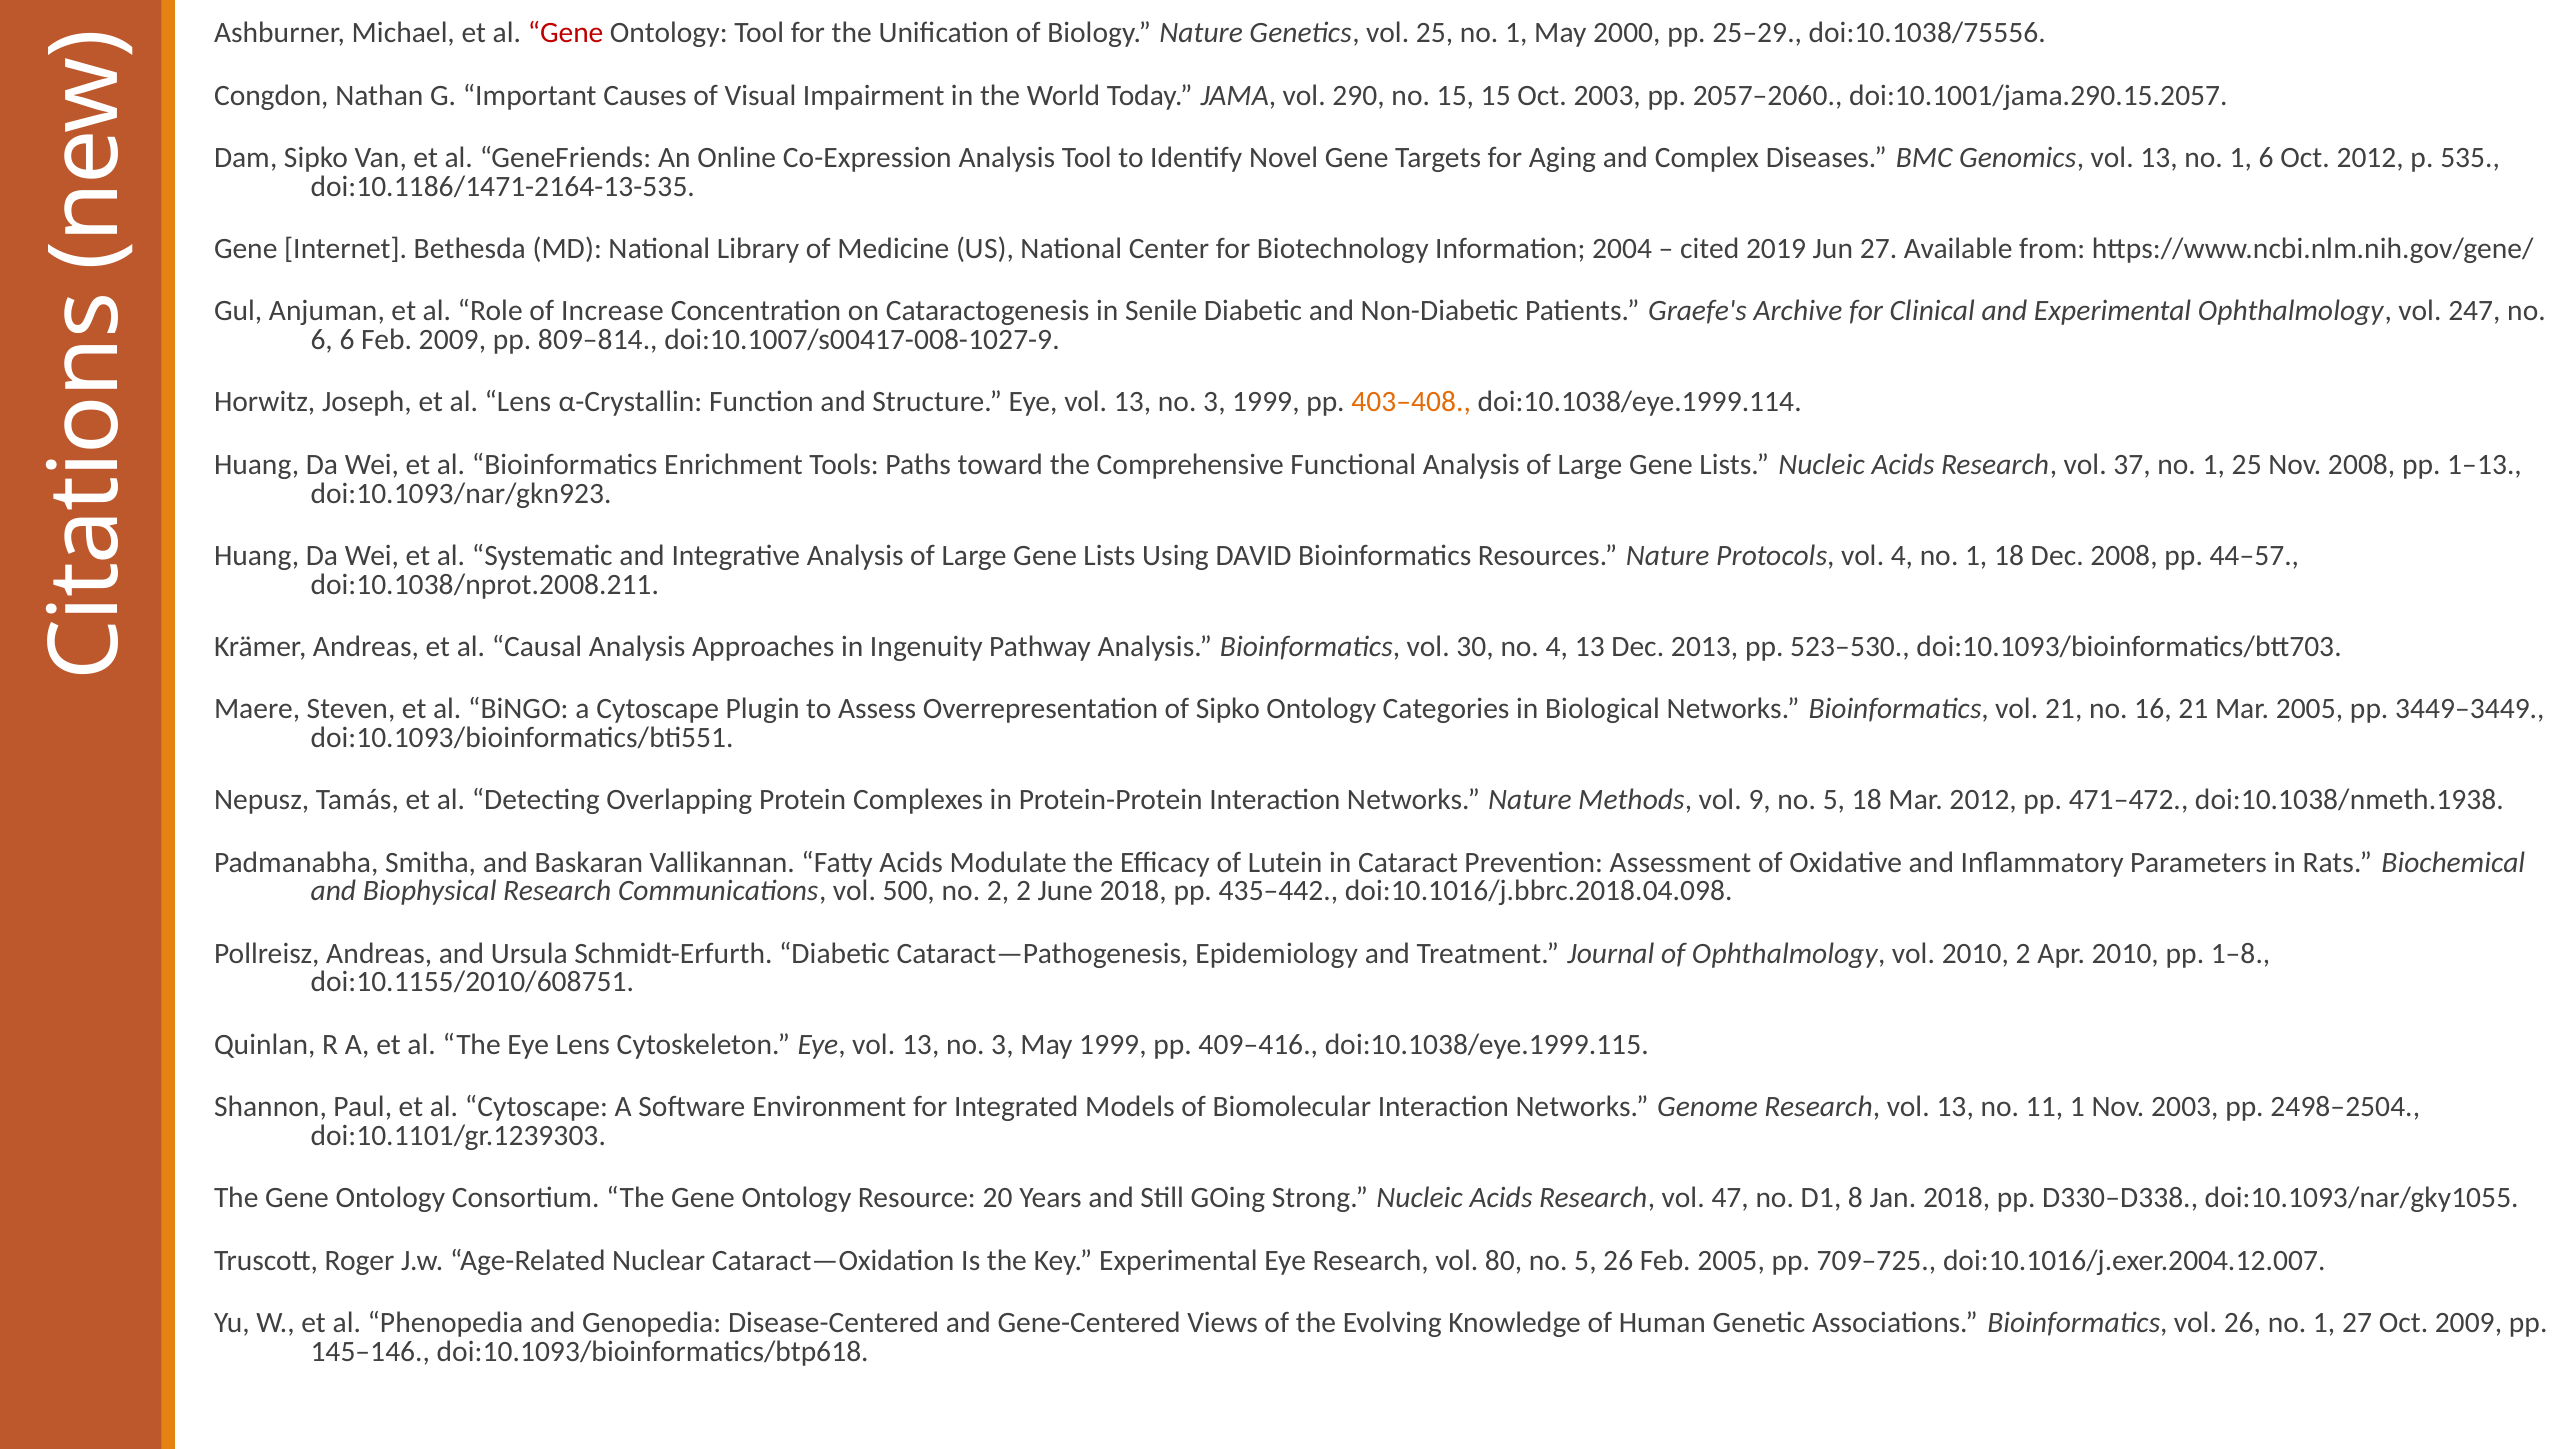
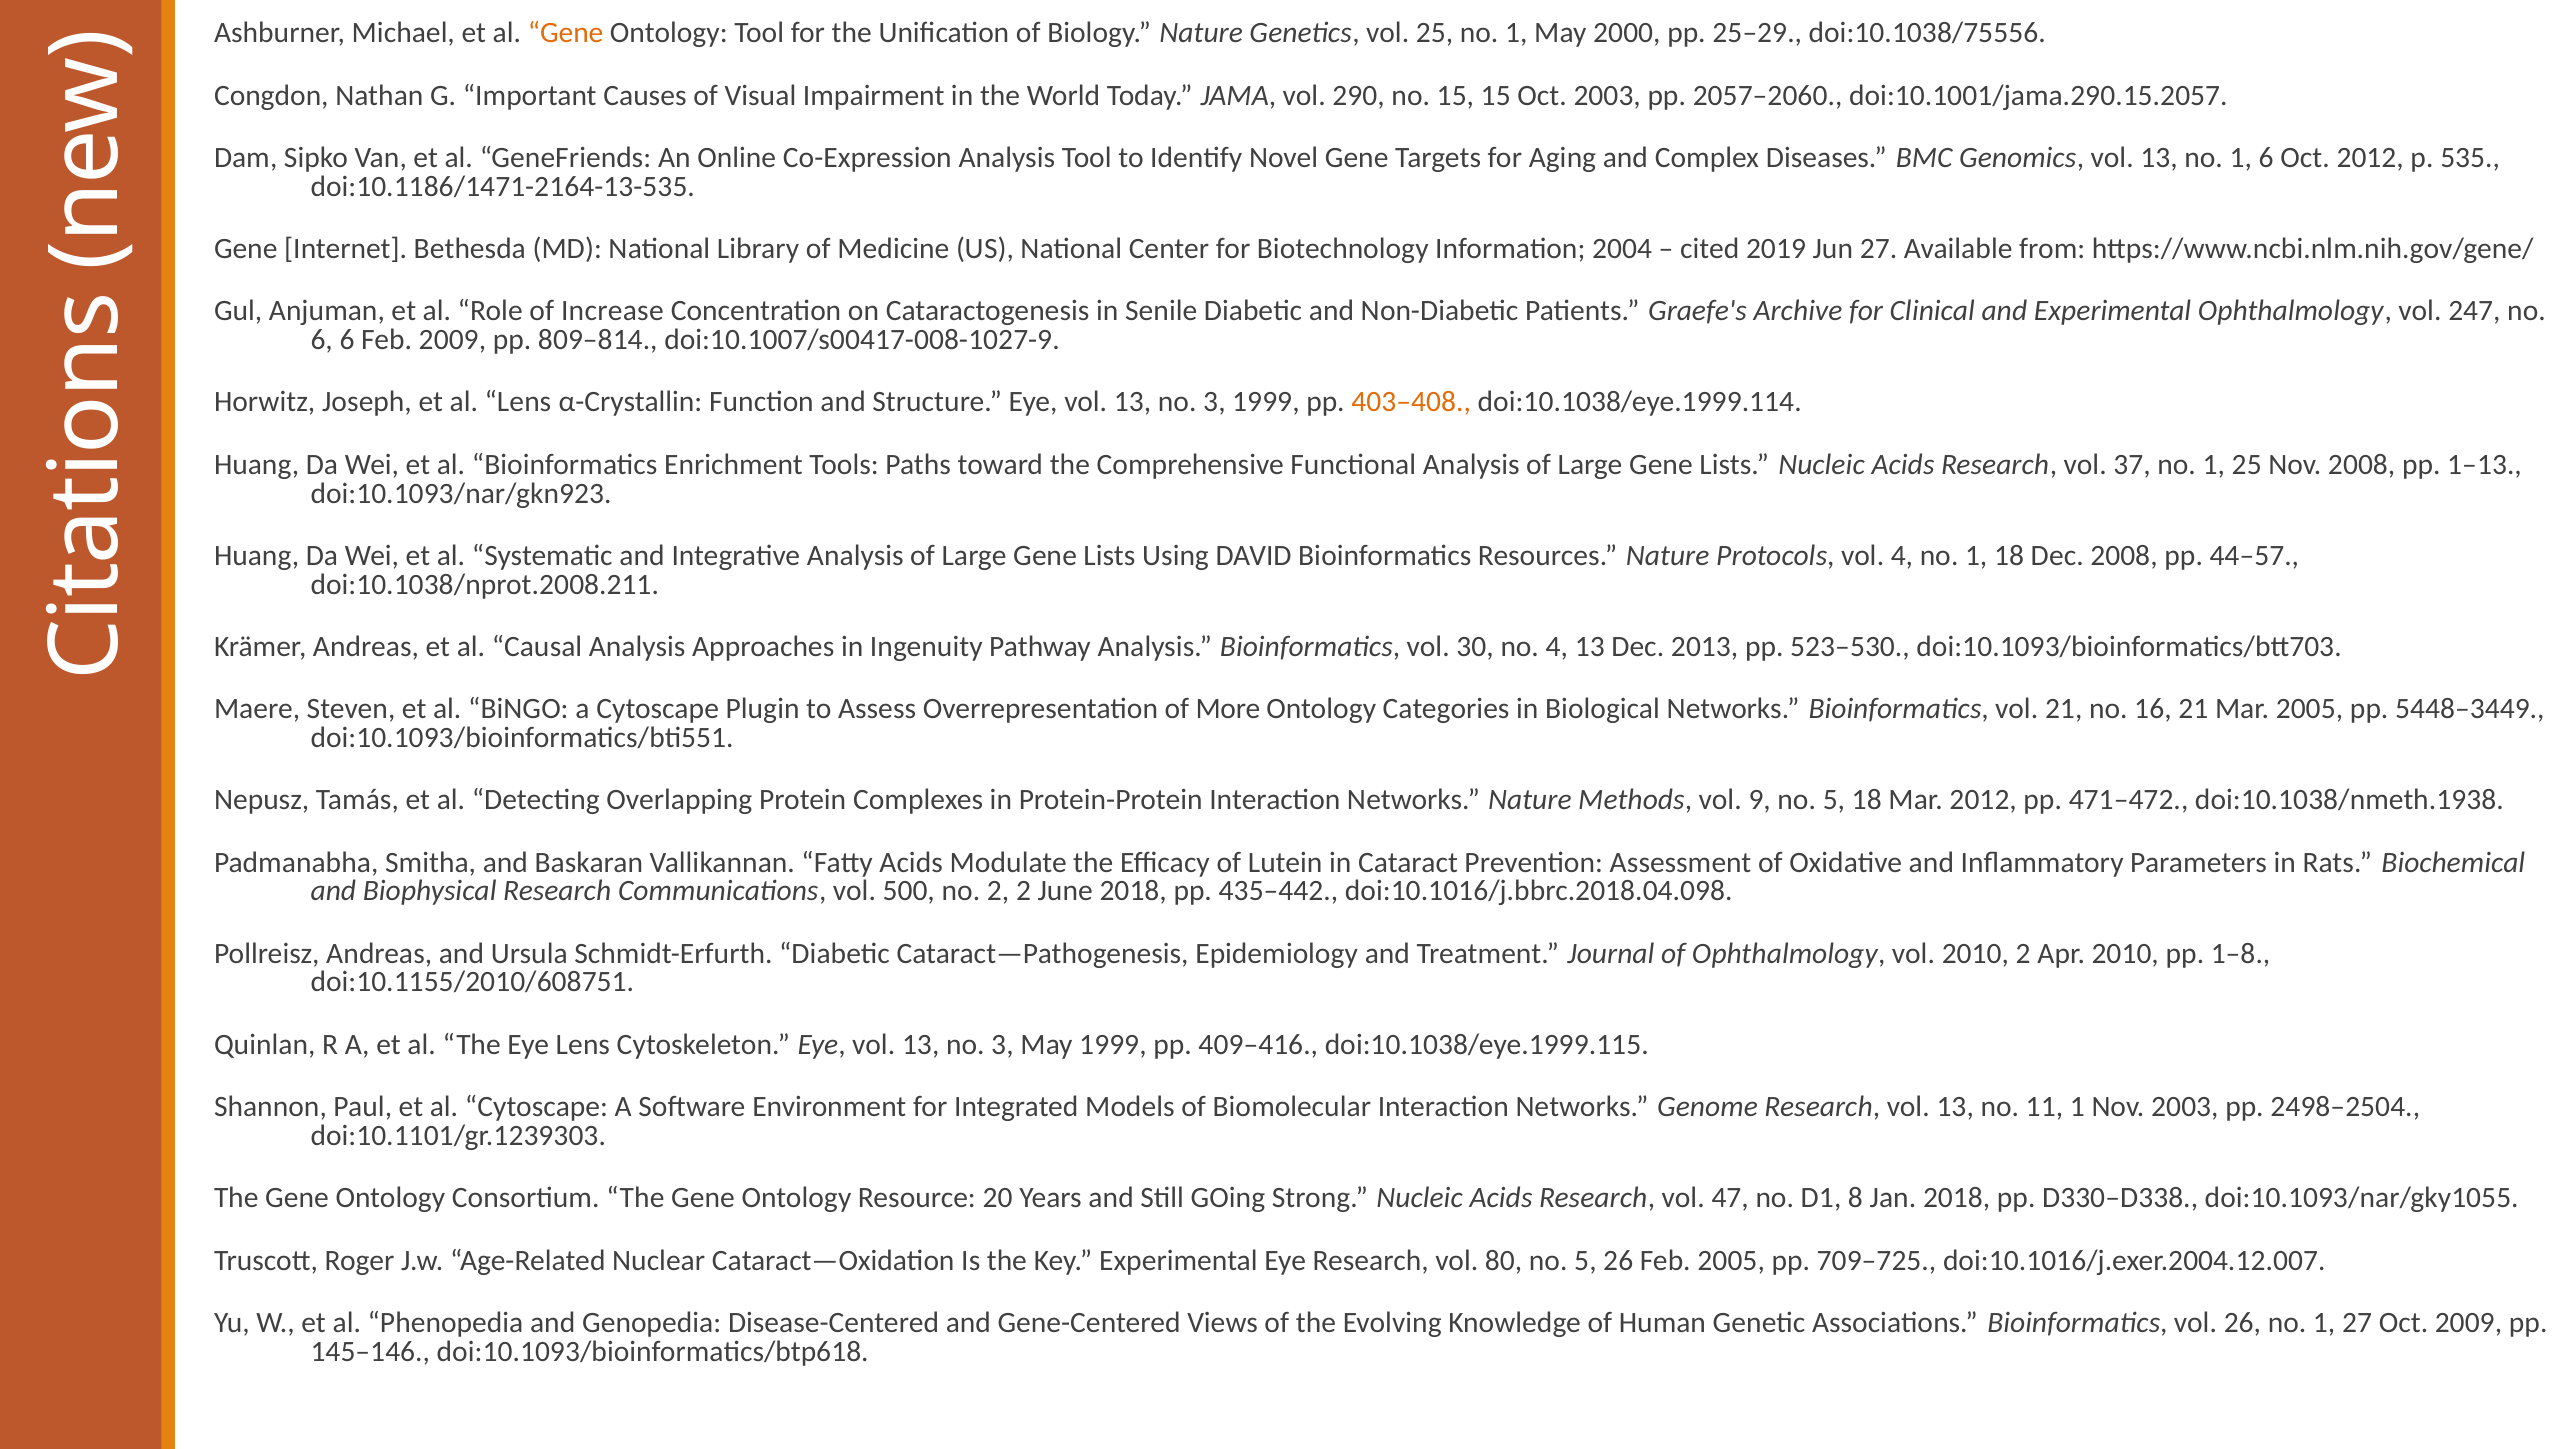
Gene at (566, 33) colour: red -> orange
of Sipko: Sipko -> More
3449–3449: 3449–3449 -> 5448–3449
